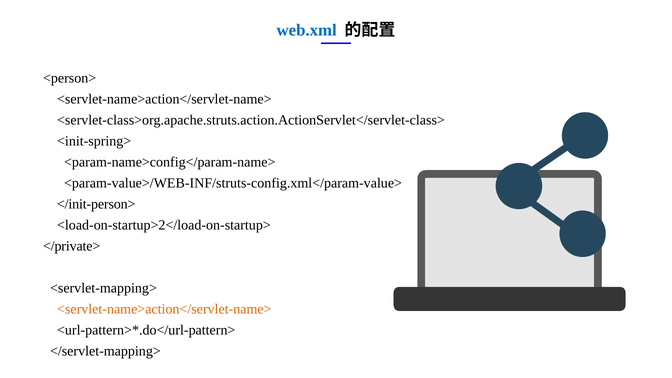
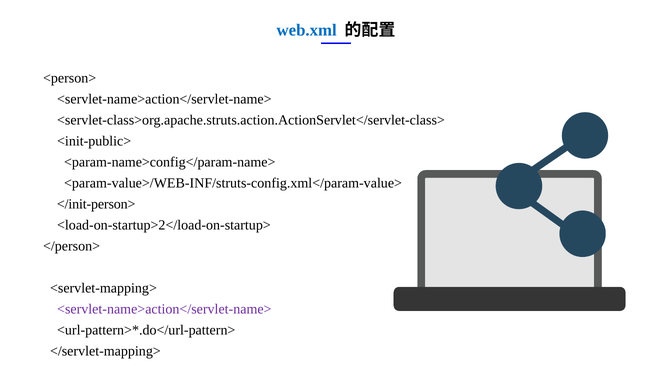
<init-spring>: <init-spring> -> <init-public>
</private>: </private> -> </person>
<servlet-name>action</servlet-name> at (164, 309) colour: orange -> purple
